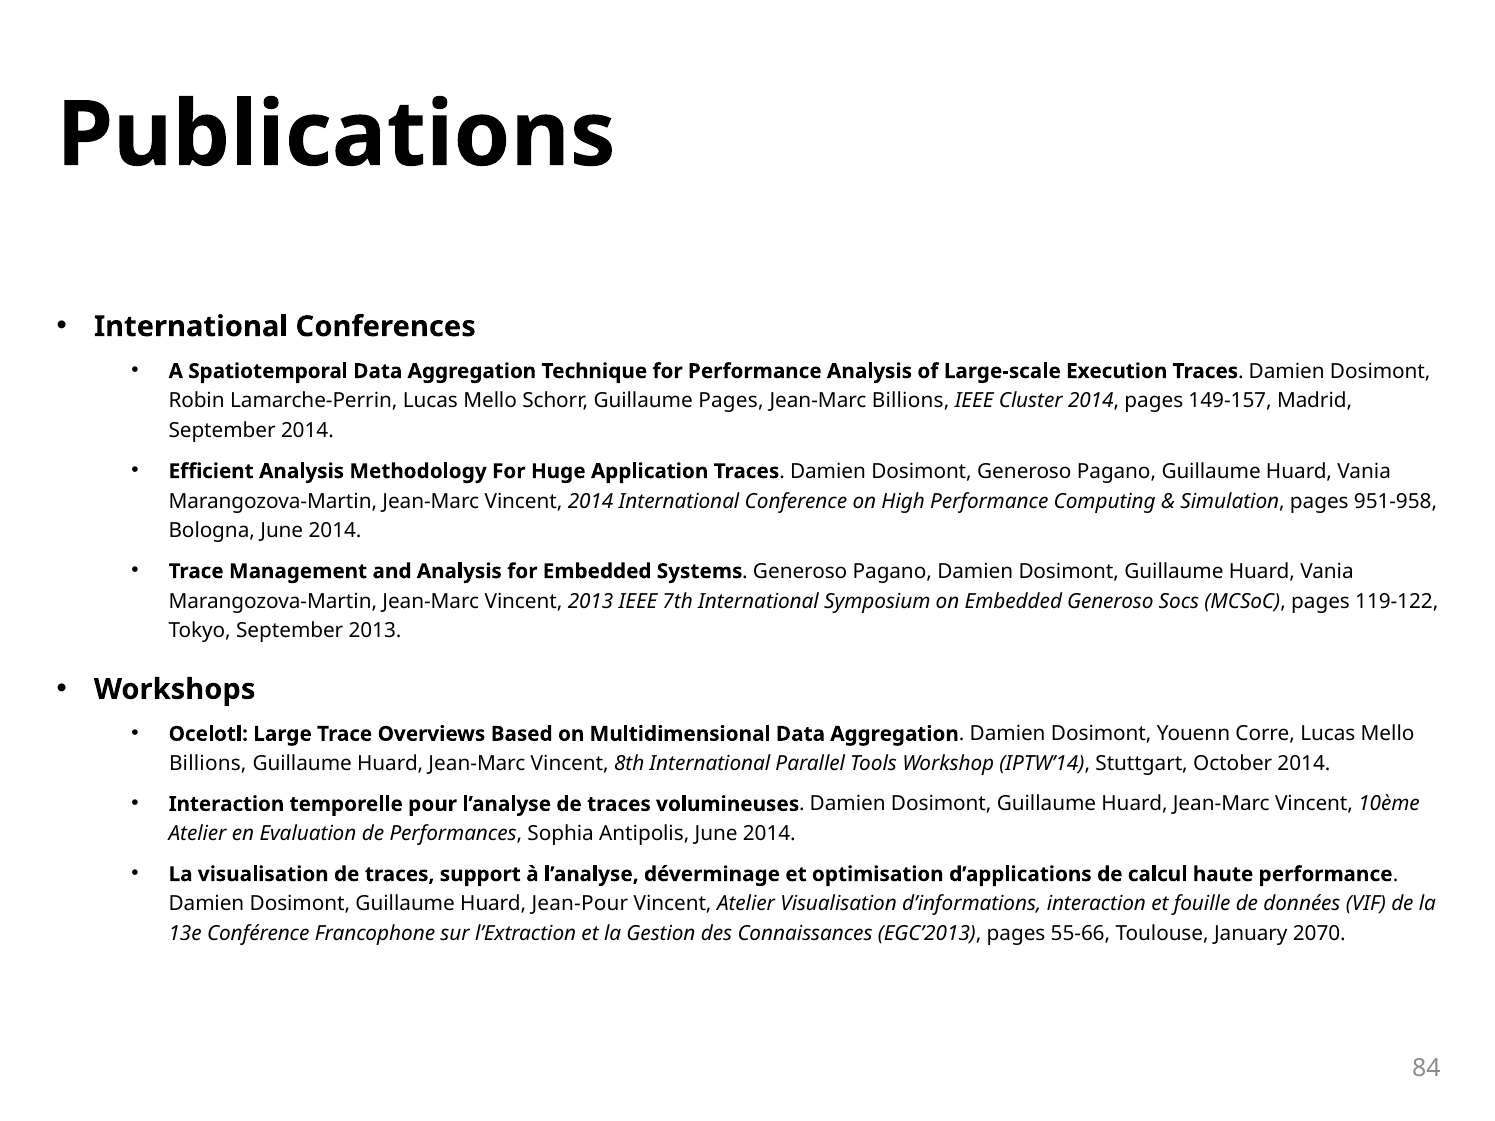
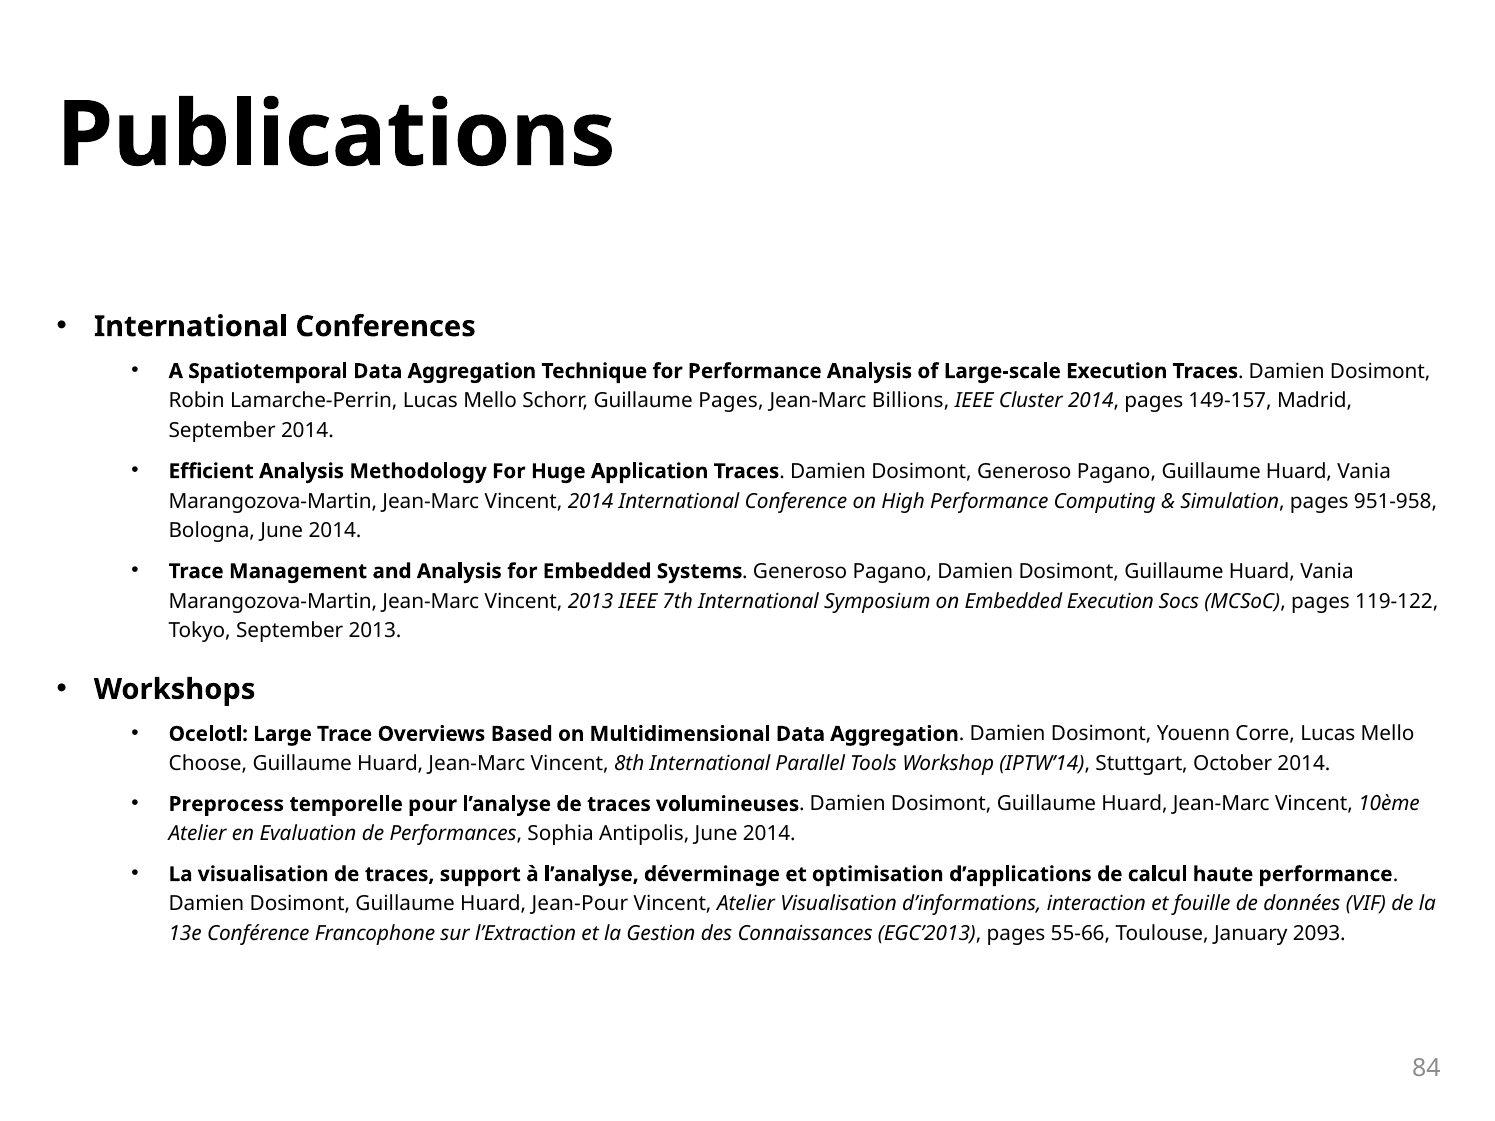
Embedded Generoso: Generoso -> Execution
Billions at (208, 764): Billions -> Choose
Interaction at (226, 804): Interaction -> Preprocess
2070: 2070 -> 2093
